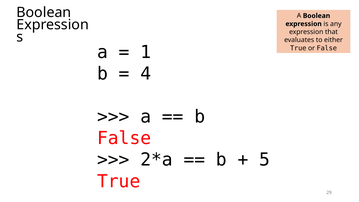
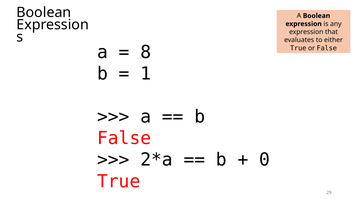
1: 1 -> 8
4: 4 -> 1
5: 5 -> 0
